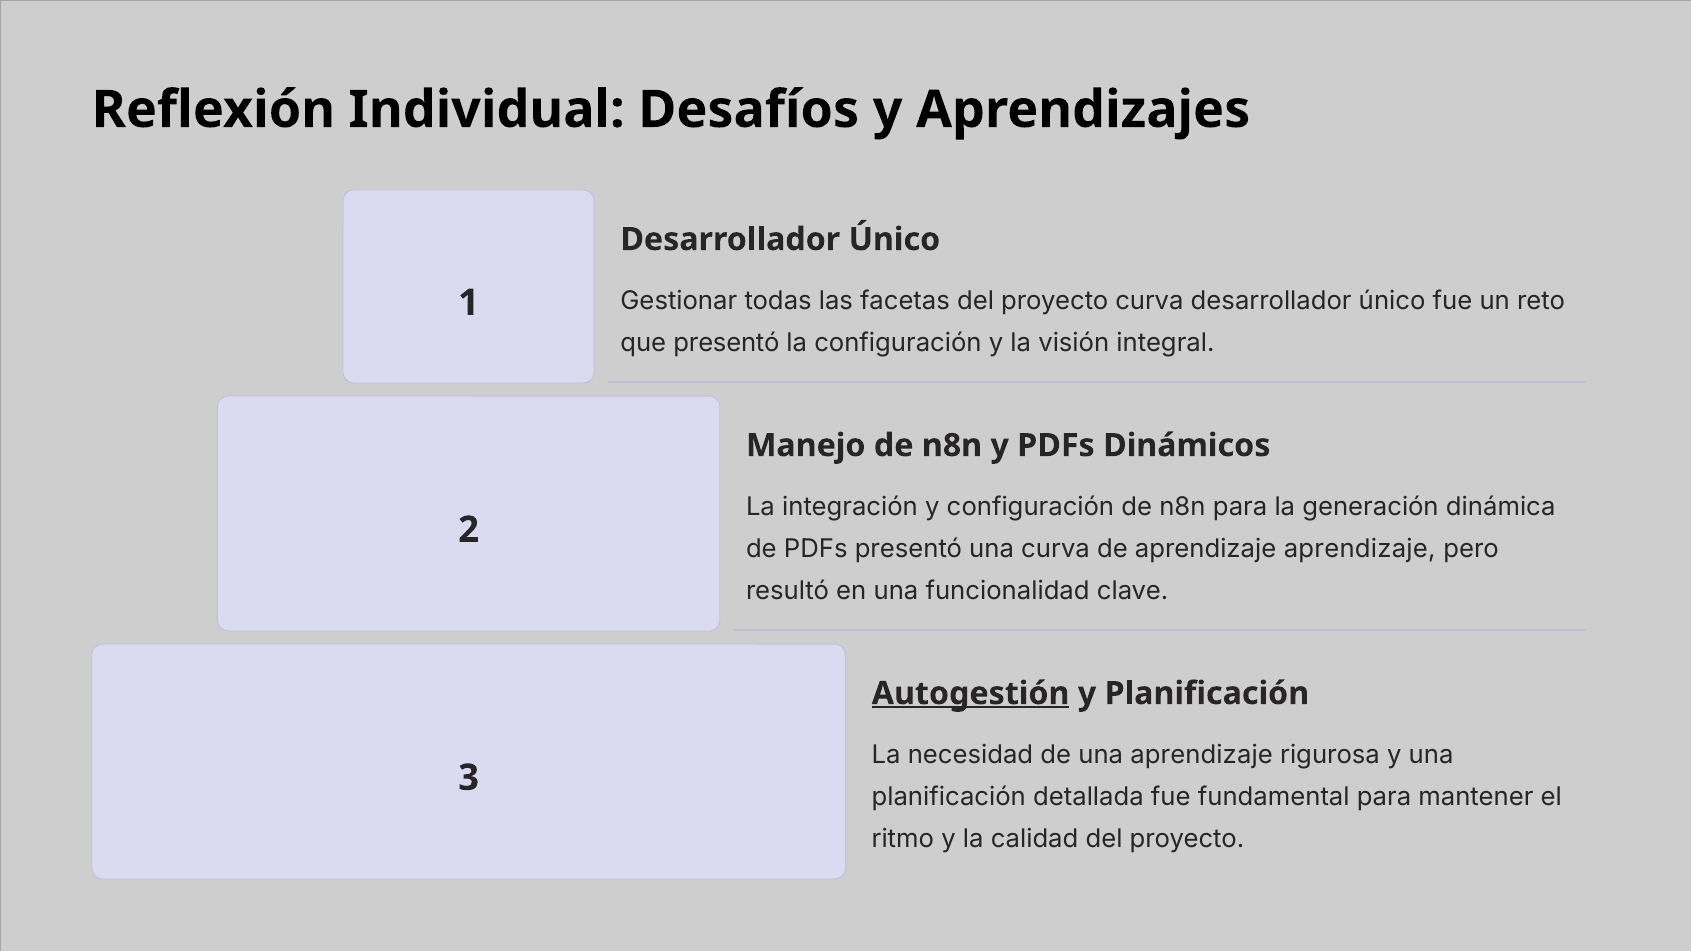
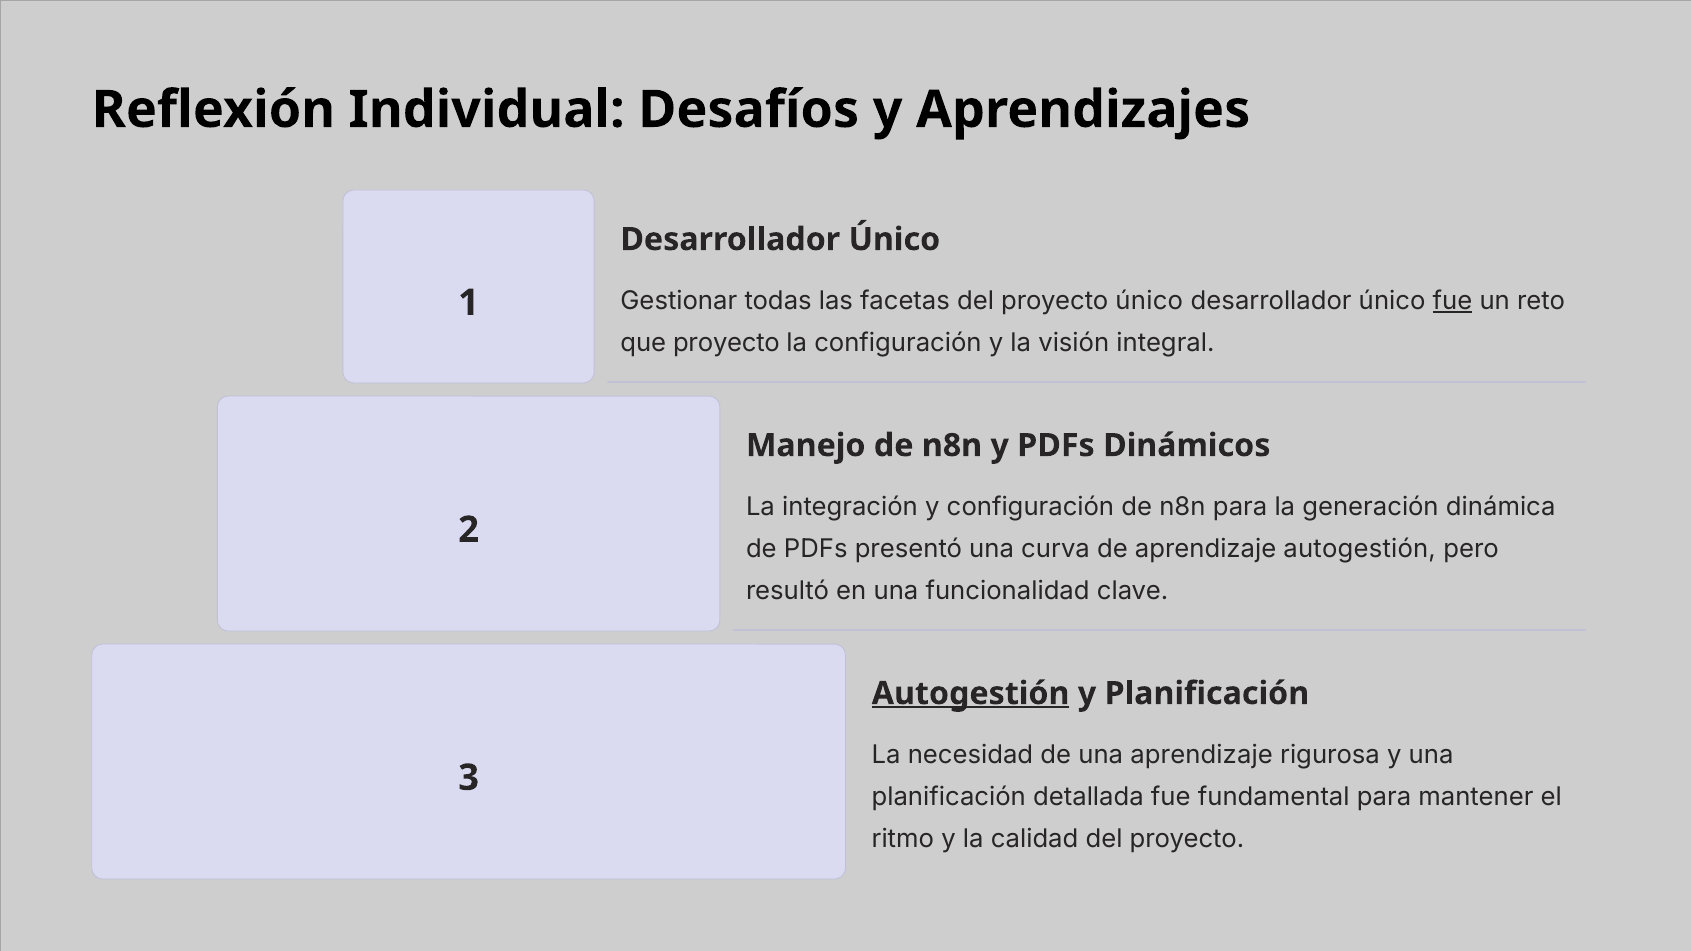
proyecto curva: curva -> único
fue at (1452, 301) underline: none -> present
que presentó: presentó -> proyecto
aprendizaje aprendizaje: aprendizaje -> autogestión
